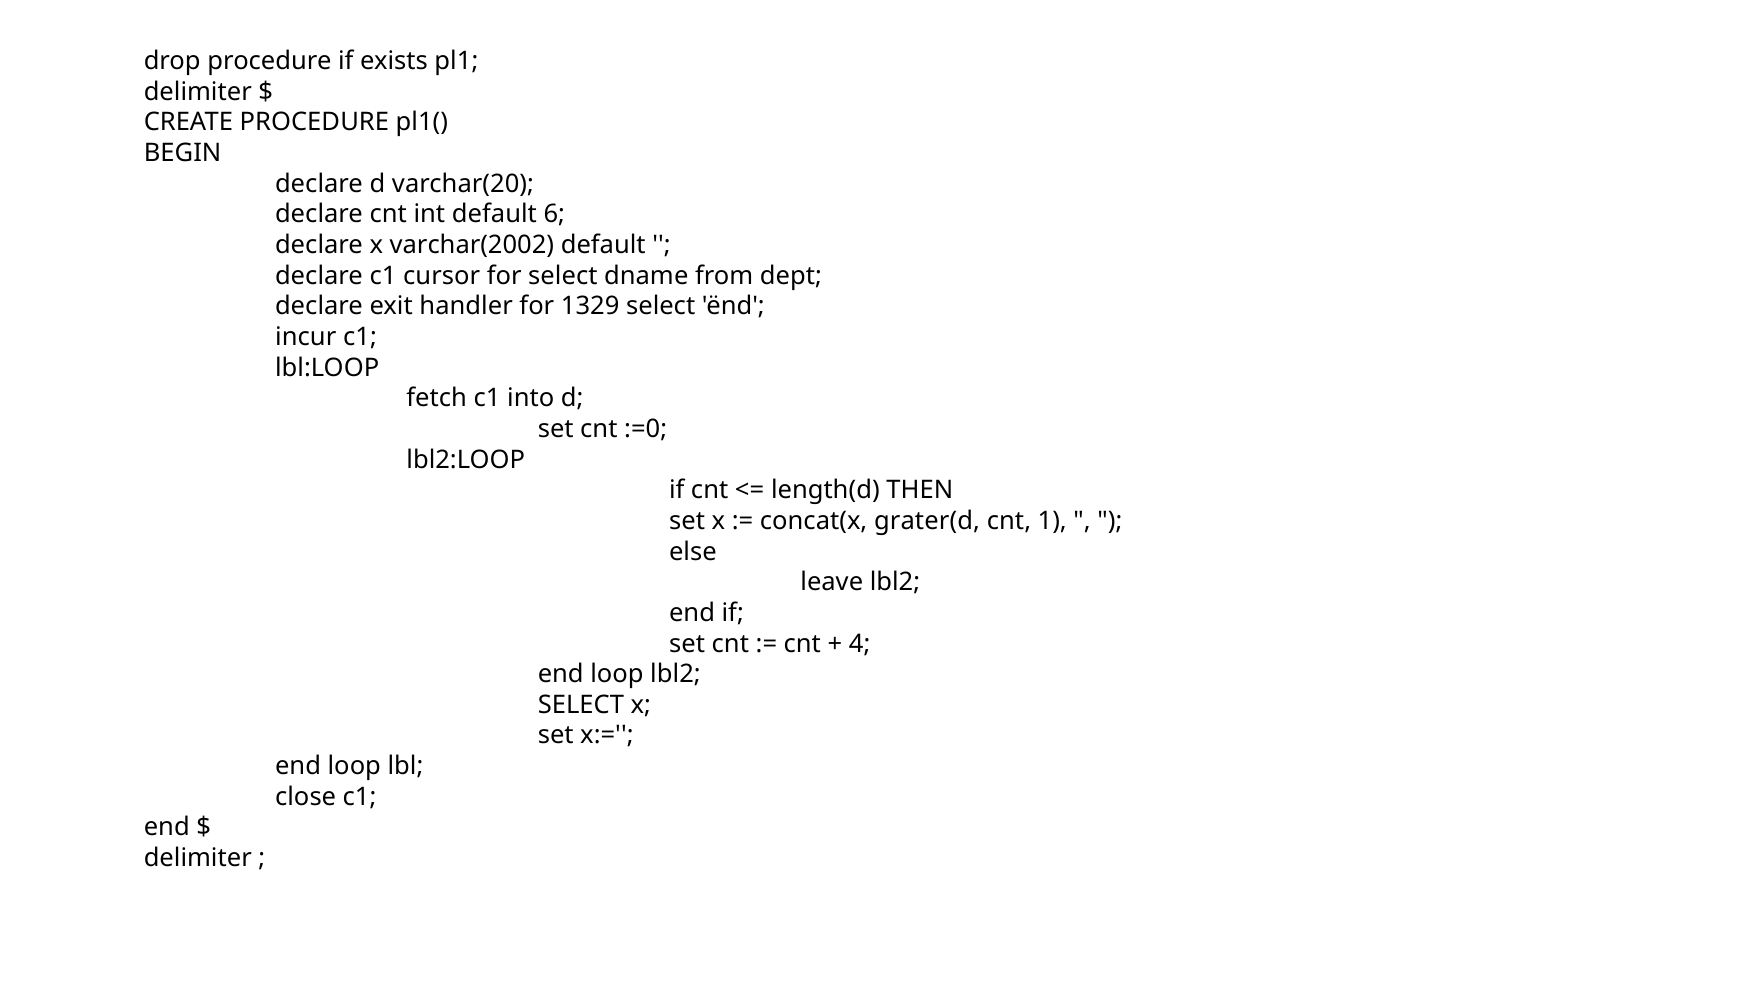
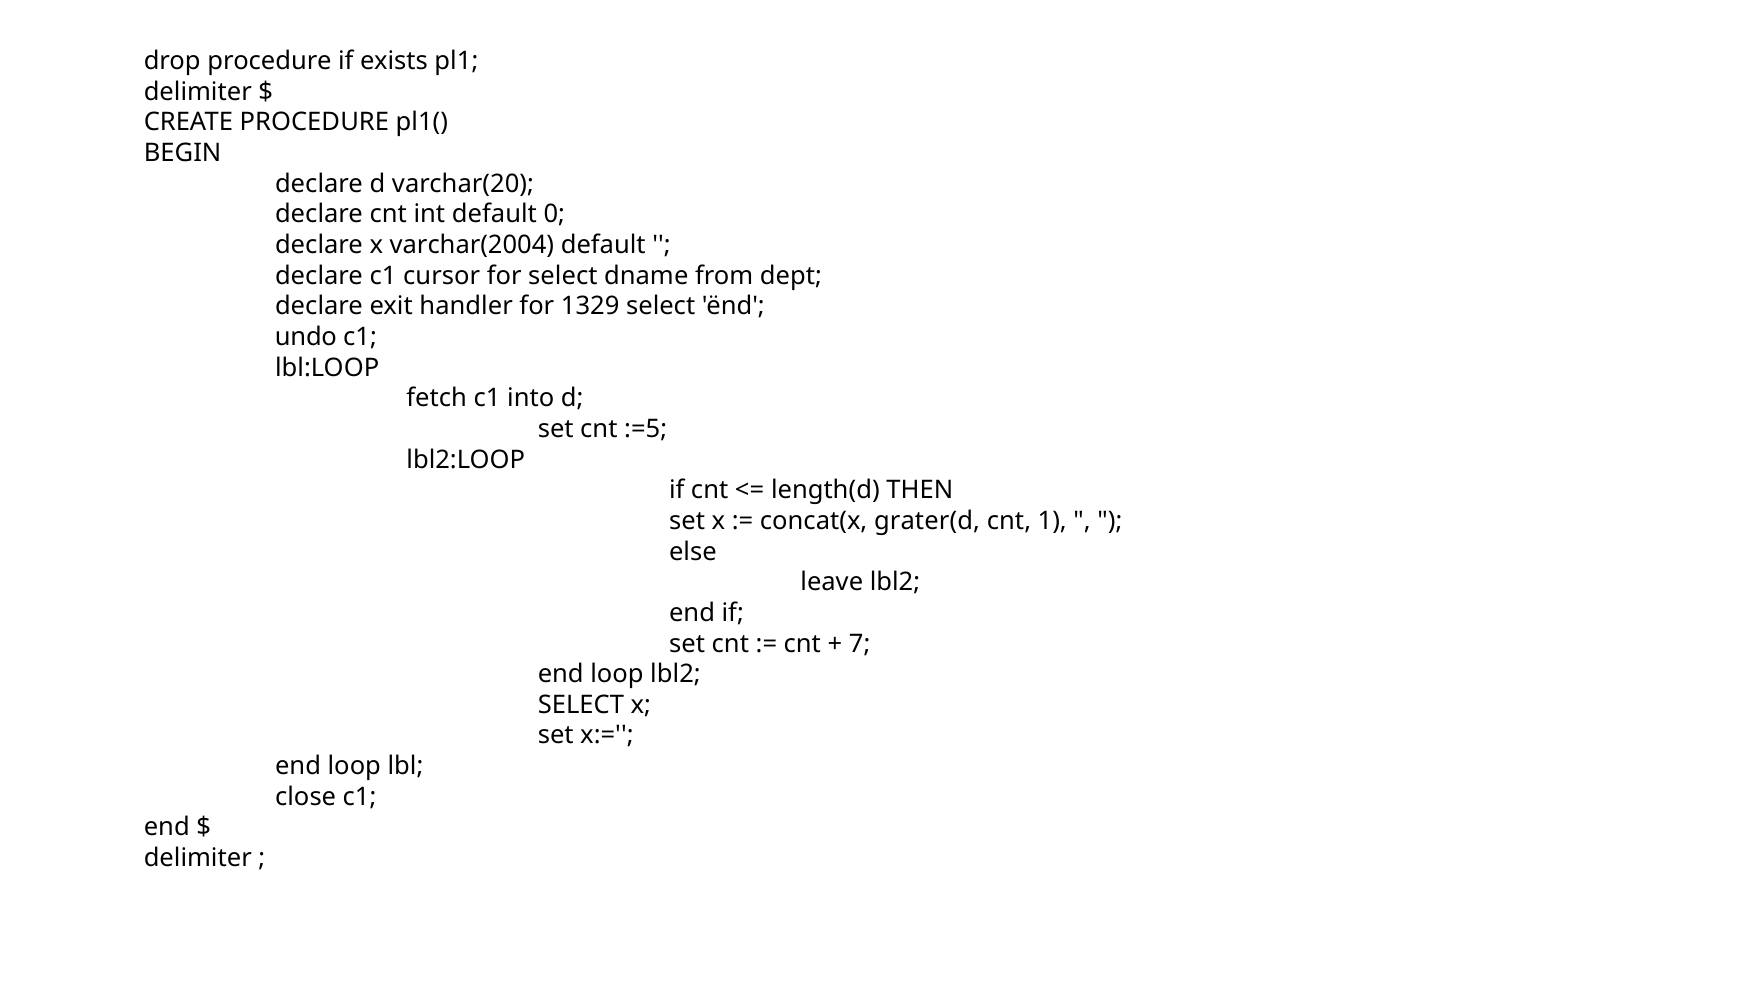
6: 6 -> 0
varchar(2002: varchar(2002 -> varchar(2004
incur: incur -> undo
:=0: :=0 -> :=5
4: 4 -> 7
